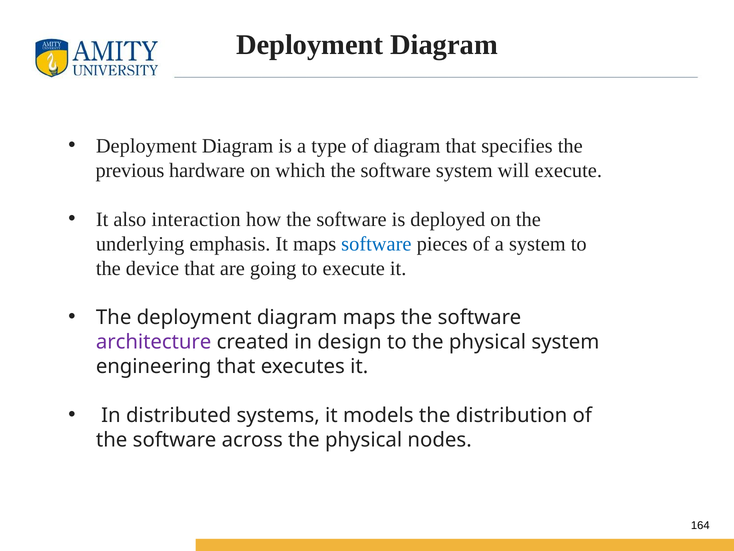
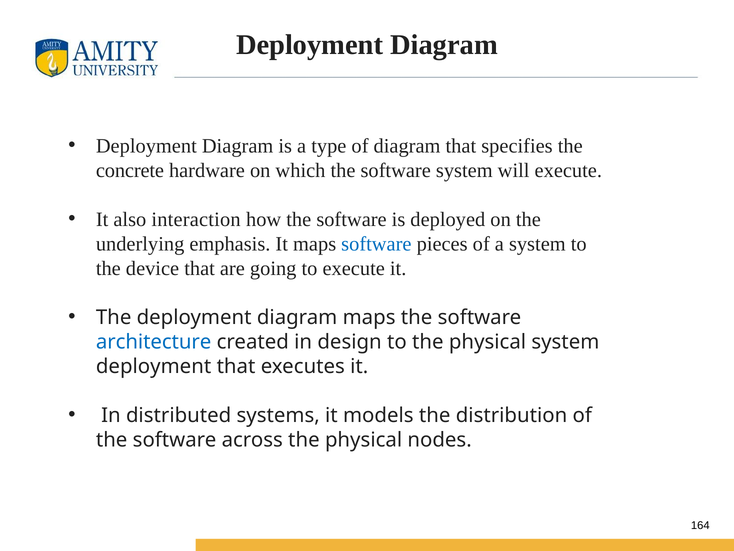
previous: previous -> concrete
architecture colour: purple -> blue
engineering at (154, 366): engineering -> deployment
